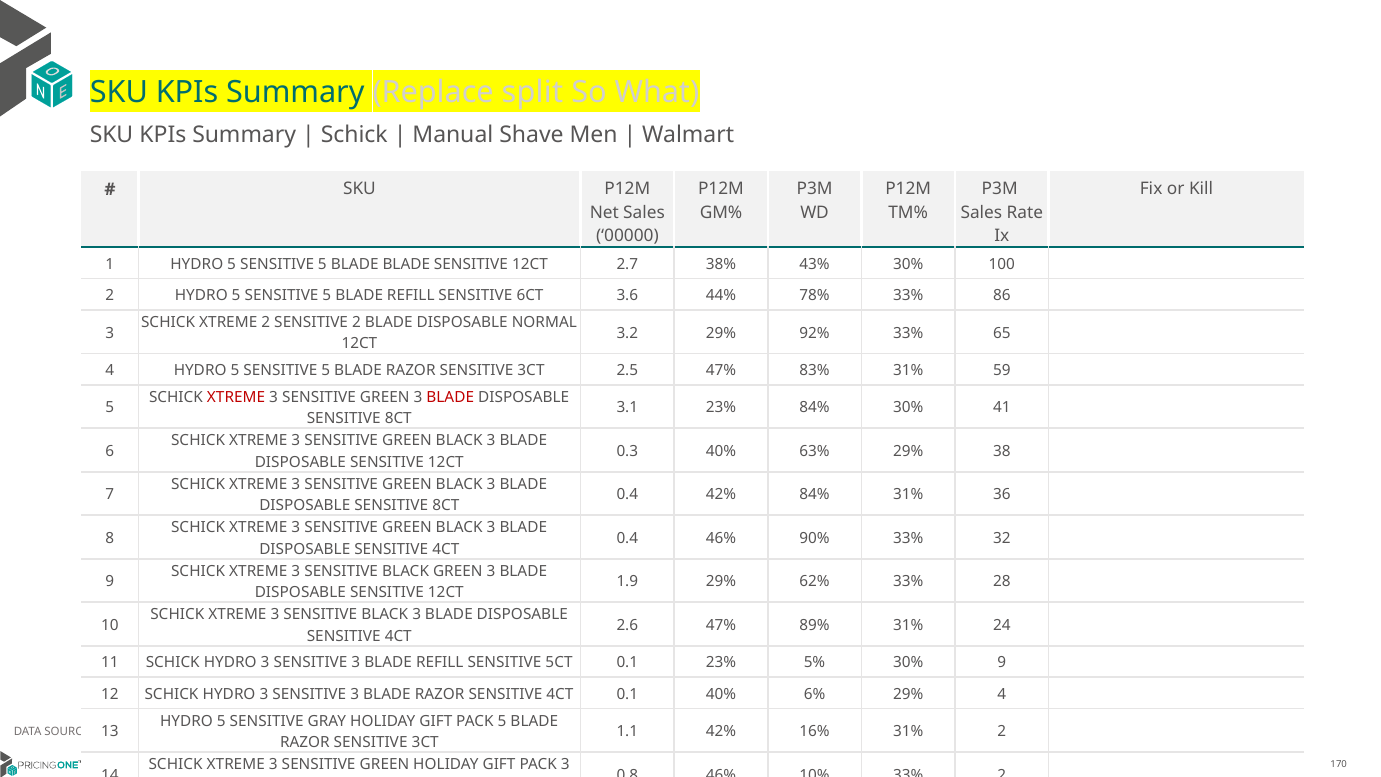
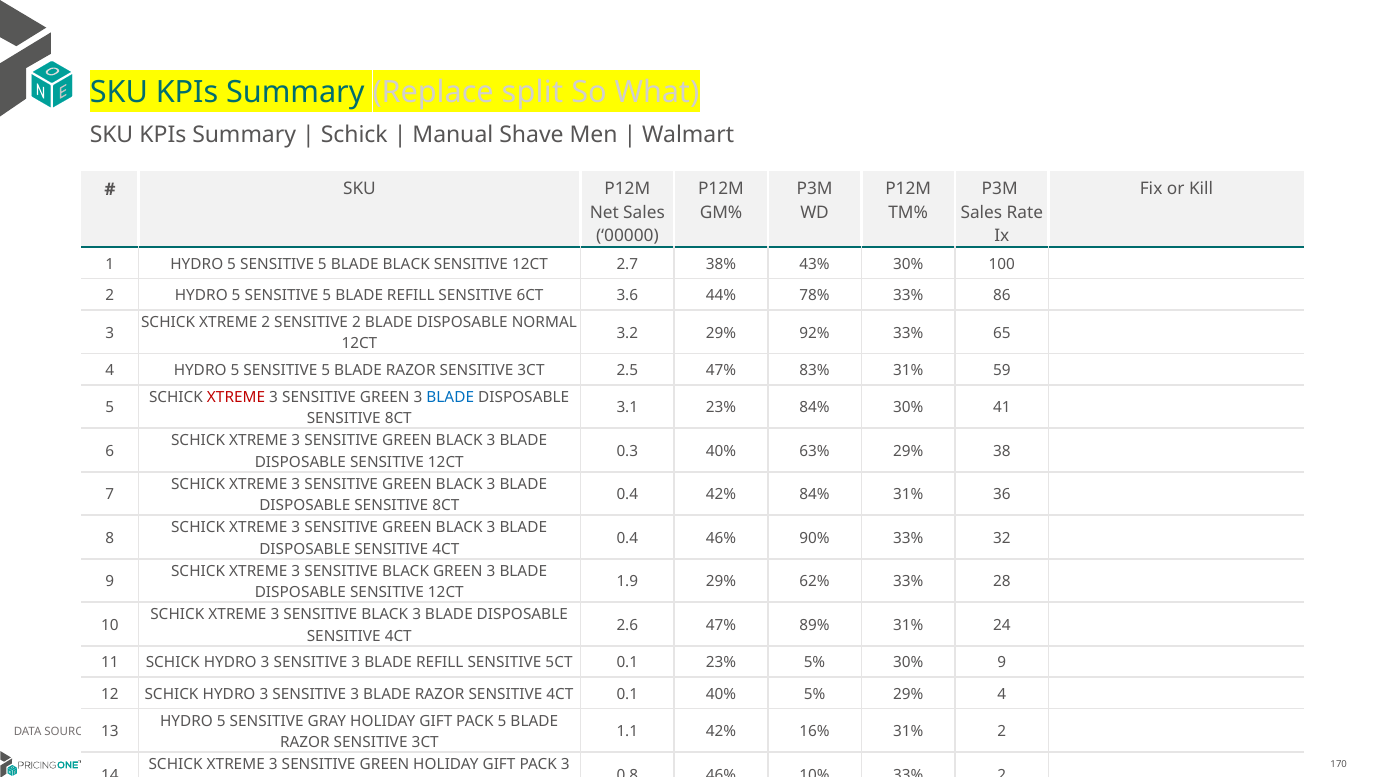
BLADE BLADE: BLADE -> BLACK
BLADE at (450, 397) colour: red -> blue
40% 6%: 6% -> 5%
